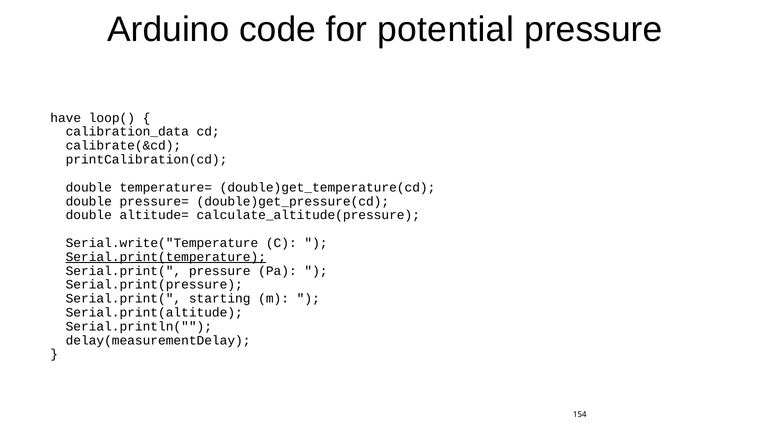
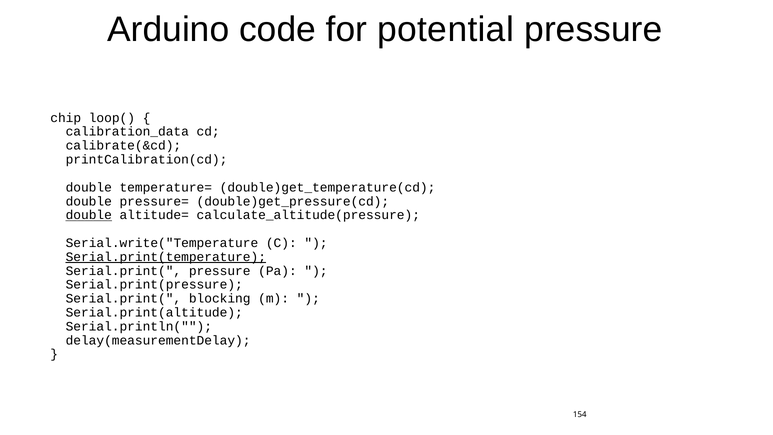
have: have -> chip
double at (89, 215) underline: none -> present
starting: starting -> blocking
